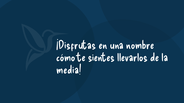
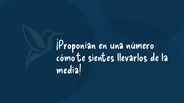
¡Disfrutas: ¡Disfrutas -> ¡Proponían
nombre: nombre -> número
